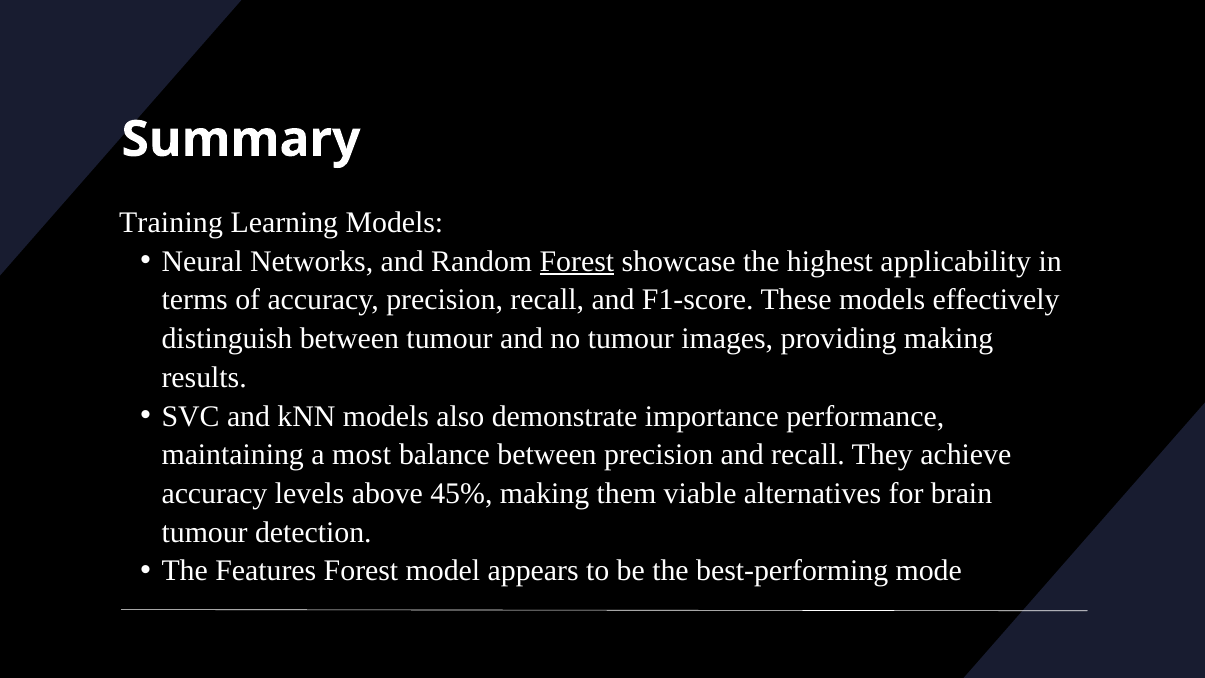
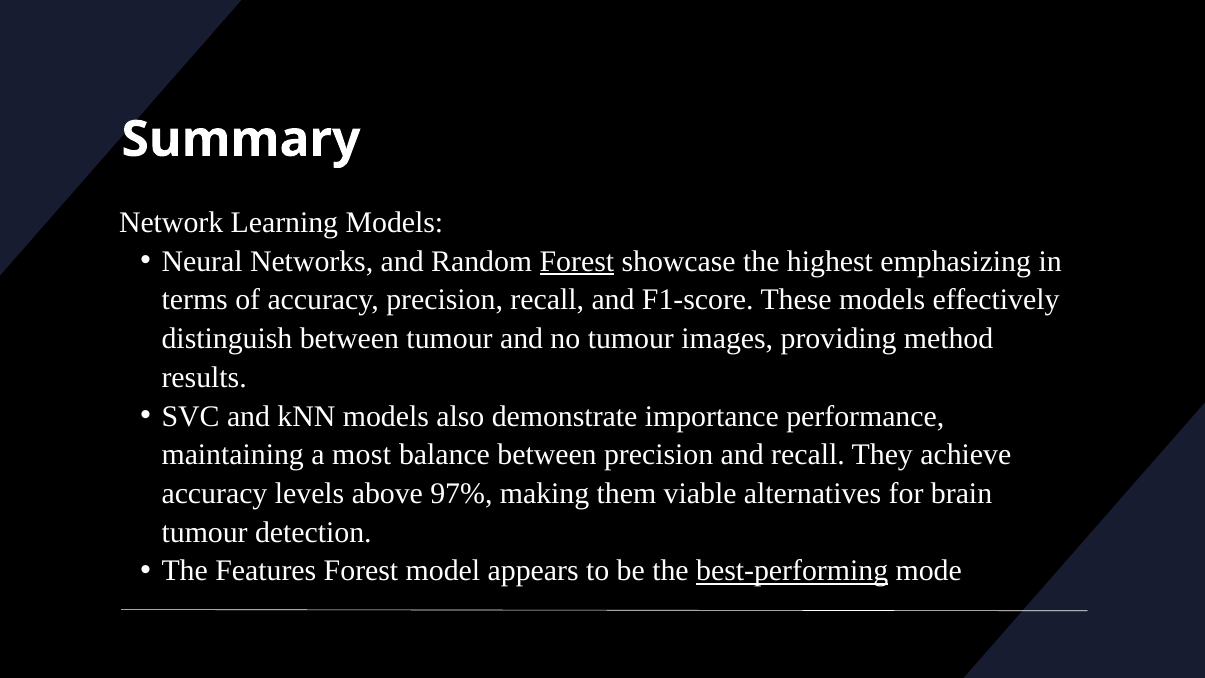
Training: Training -> Network
applicability: applicability -> emphasizing
providing making: making -> method
45%: 45% -> 97%
best-performing underline: none -> present
